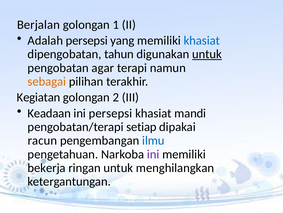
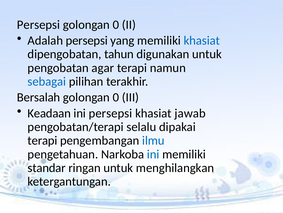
Berjalan at (38, 25): Berjalan -> Persepsi
1 at (116, 25): 1 -> 0
untuk at (207, 54) underline: present -> none
sebagai colour: orange -> blue
Kegiatan: Kegiatan -> Bersalah
2 at (116, 97): 2 -> 0
mandi: mandi -> jawab
setiap: setiap -> selalu
racun at (42, 140): racun -> terapi
ini at (153, 154) colour: purple -> blue
bekerja: bekerja -> standar
